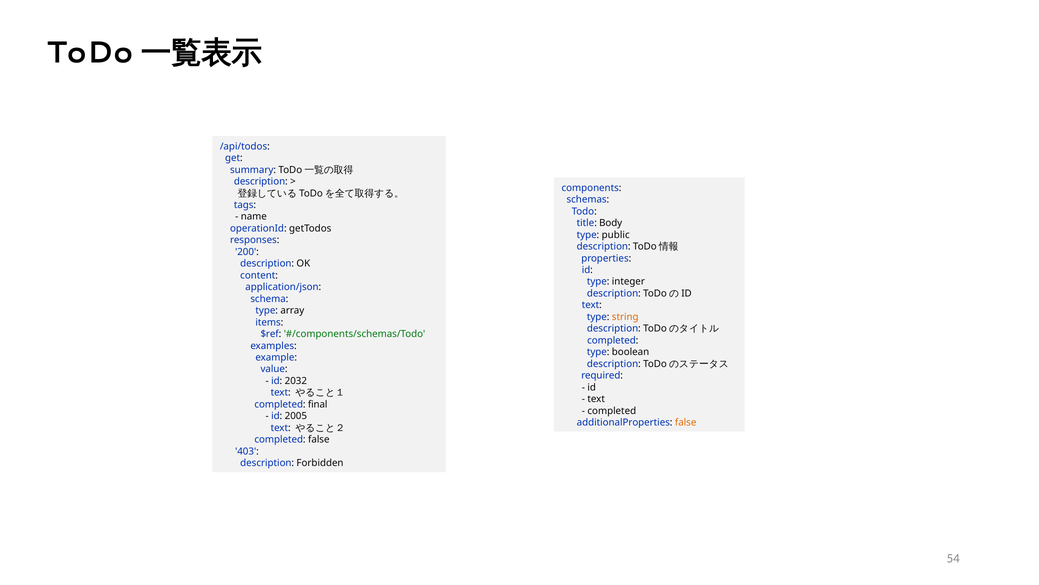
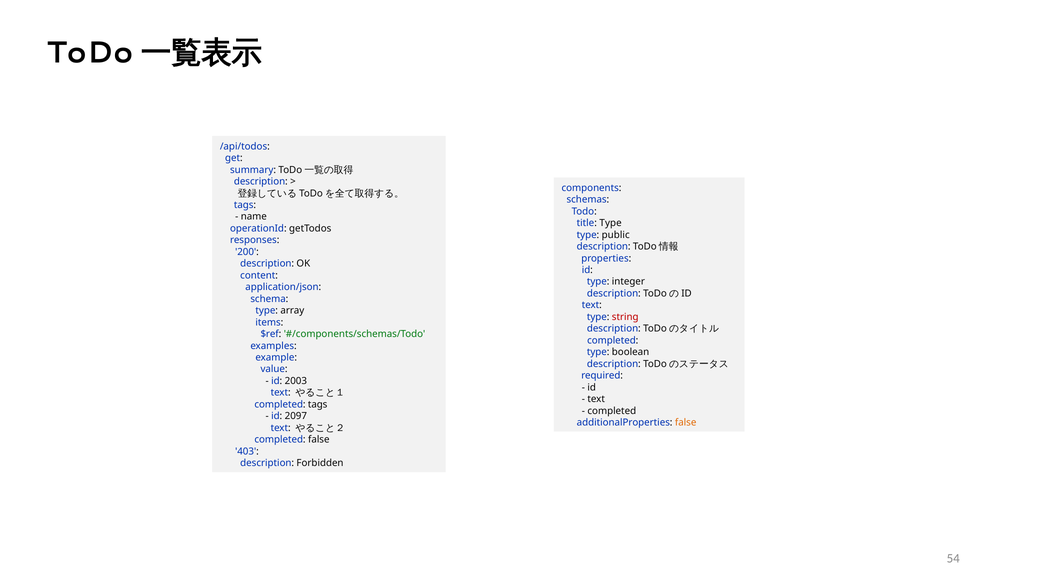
title Body: Body -> Type
string colour: orange -> red
2032: 2032 -> 2003
completed final: final -> tags
2005: 2005 -> 2097
